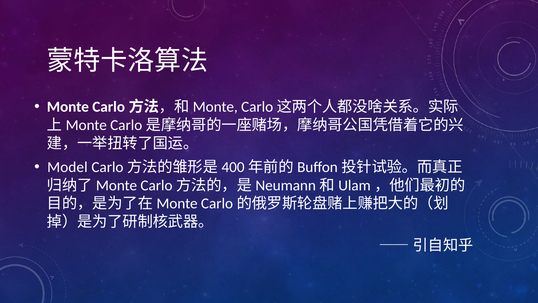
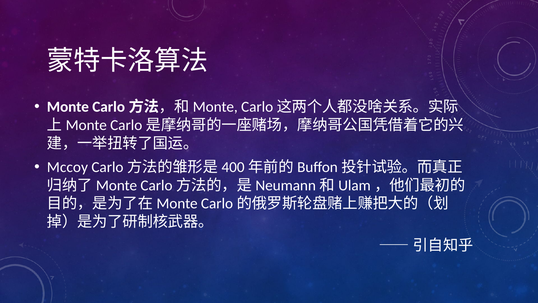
Model: Model -> Mccoy
